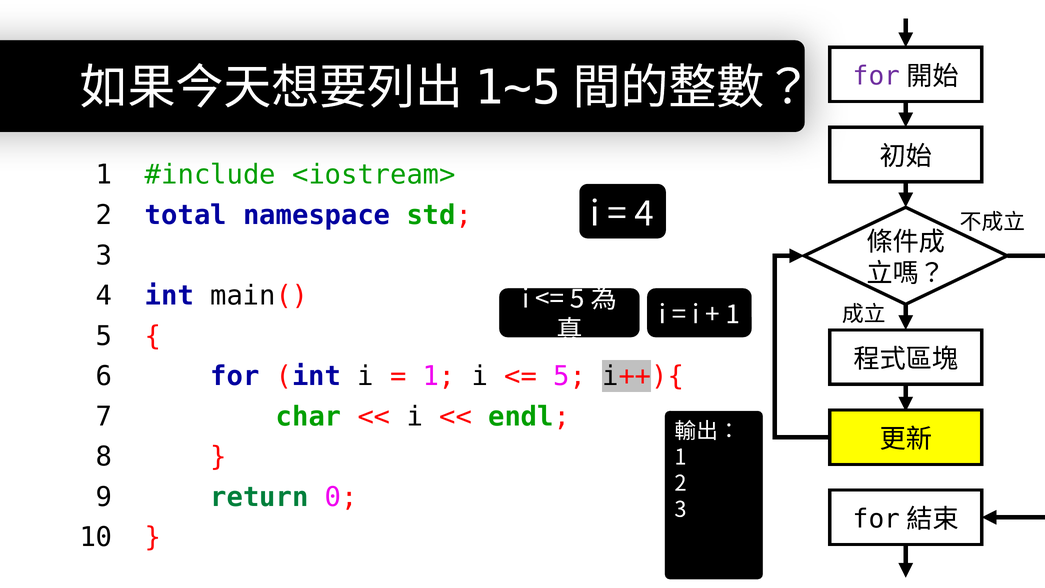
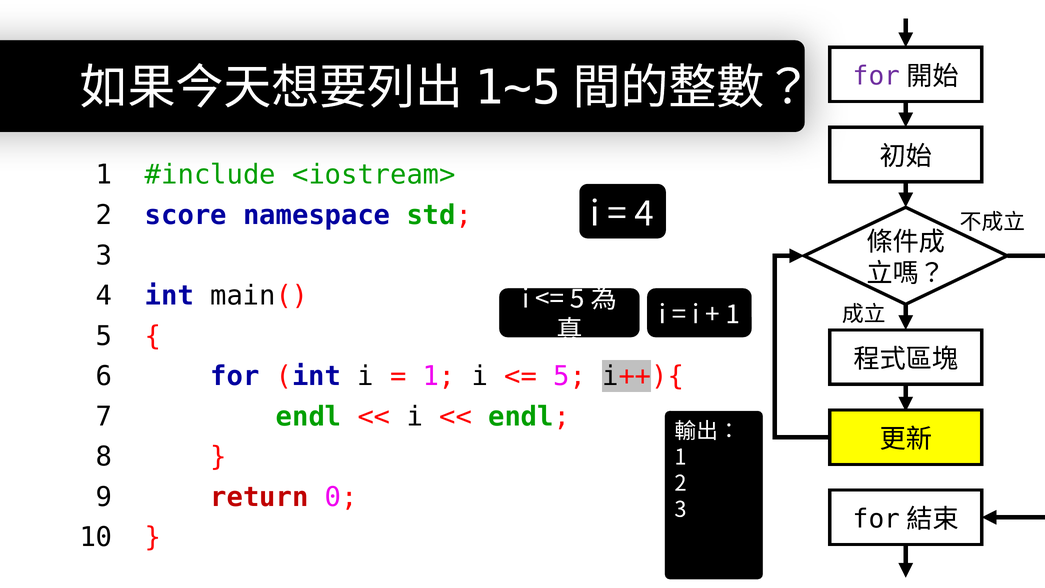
total: total -> score
7 char: char -> endl
return colour: green -> red
